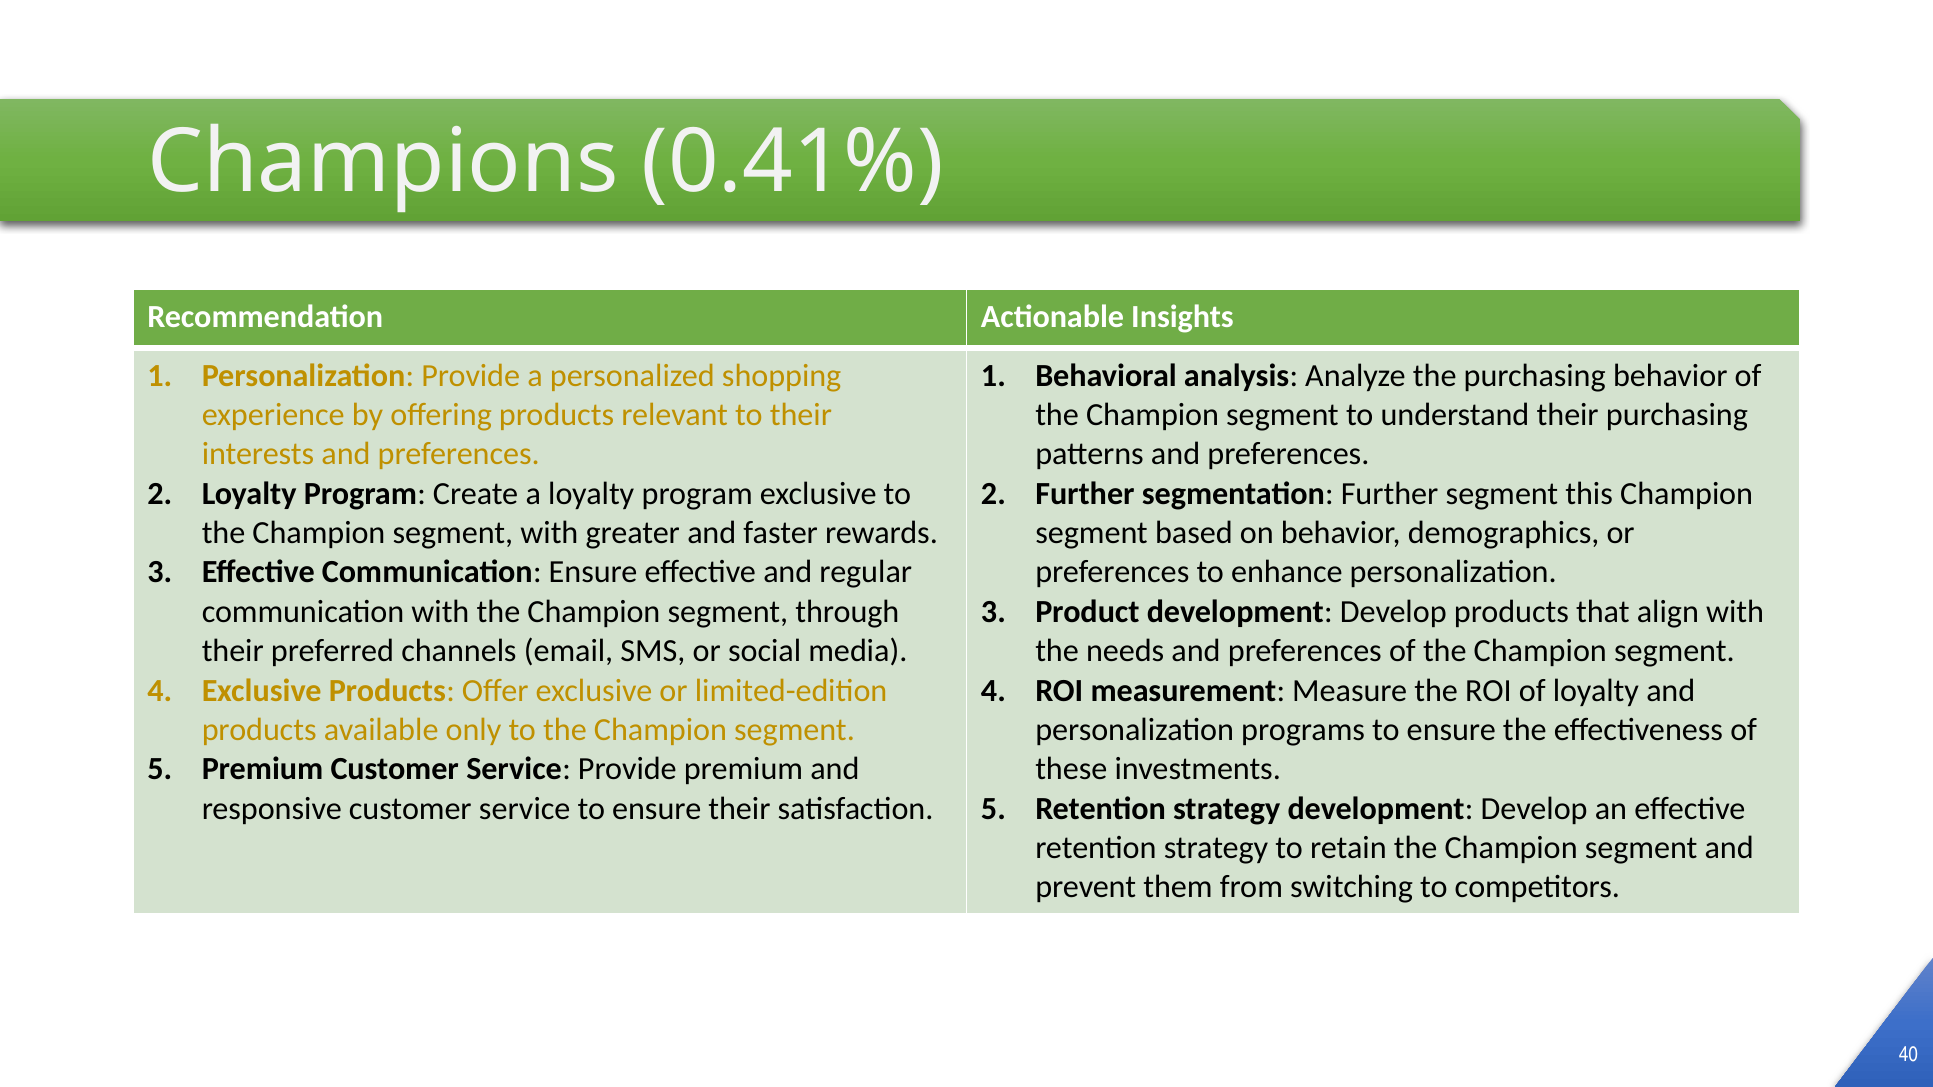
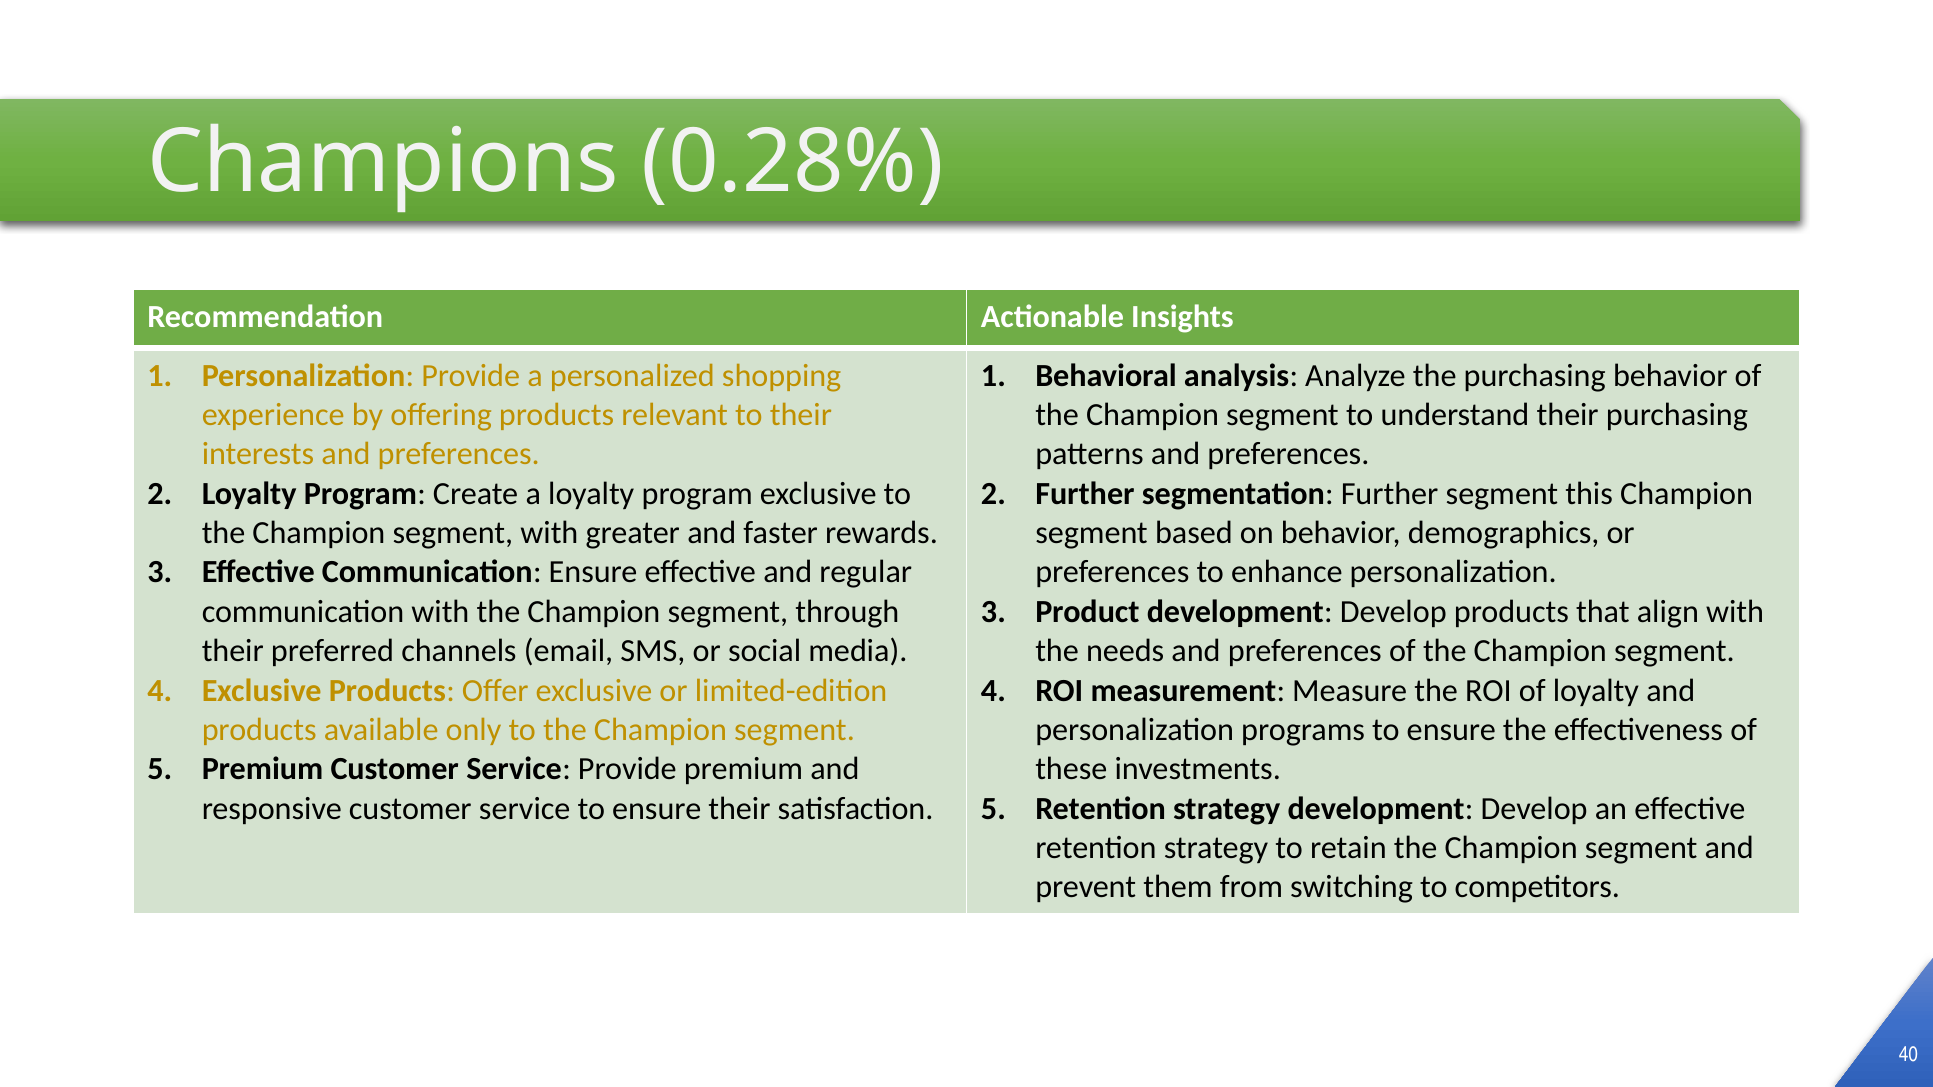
0.41%: 0.41% -> 0.28%
